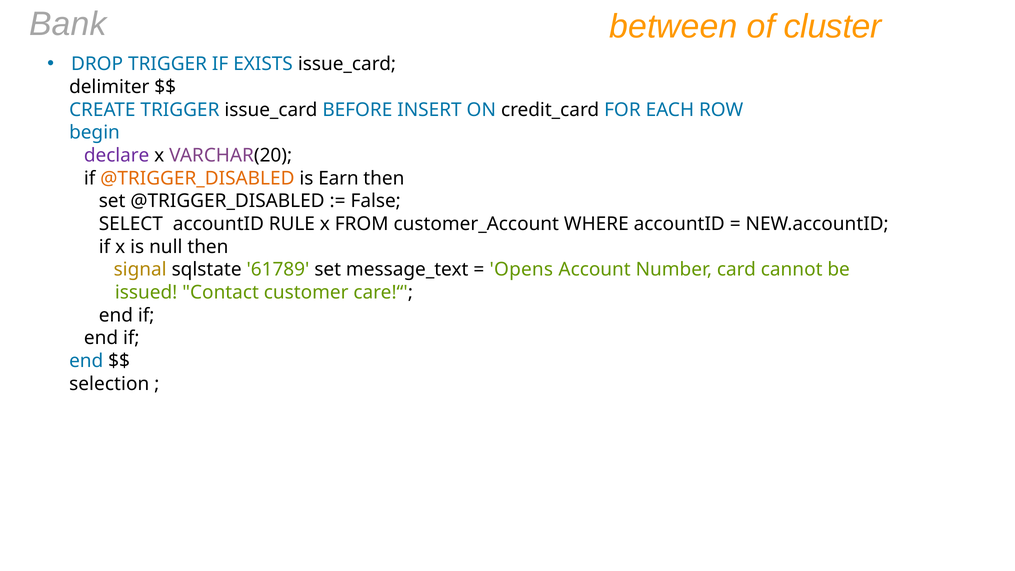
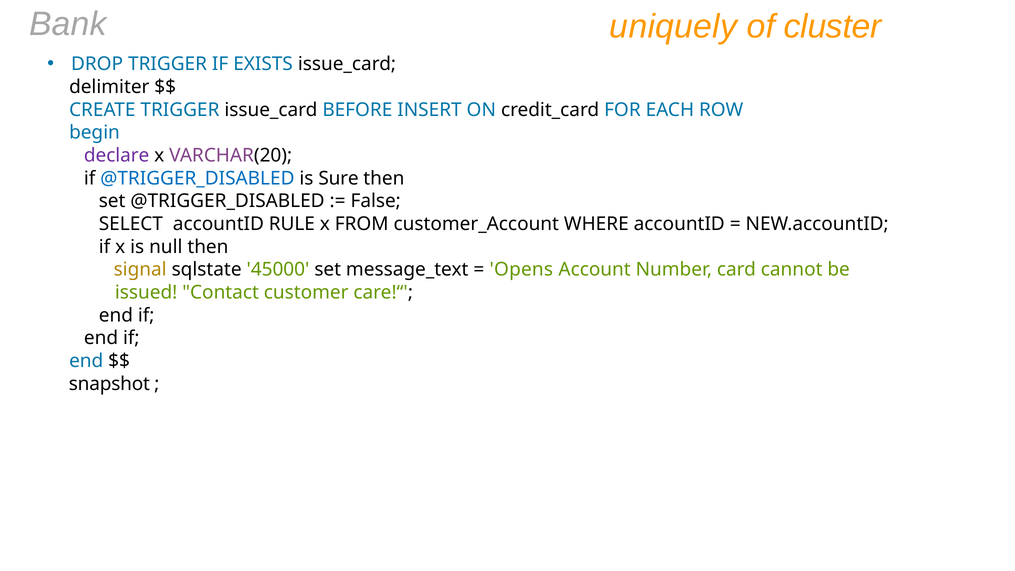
between: between -> uniquely
@TRIGGER_DISABLED at (197, 178) colour: orange -> blue
Earn: Earn -> Sure
61789: 61789 -> 45000
selection: selection -> snapshot
